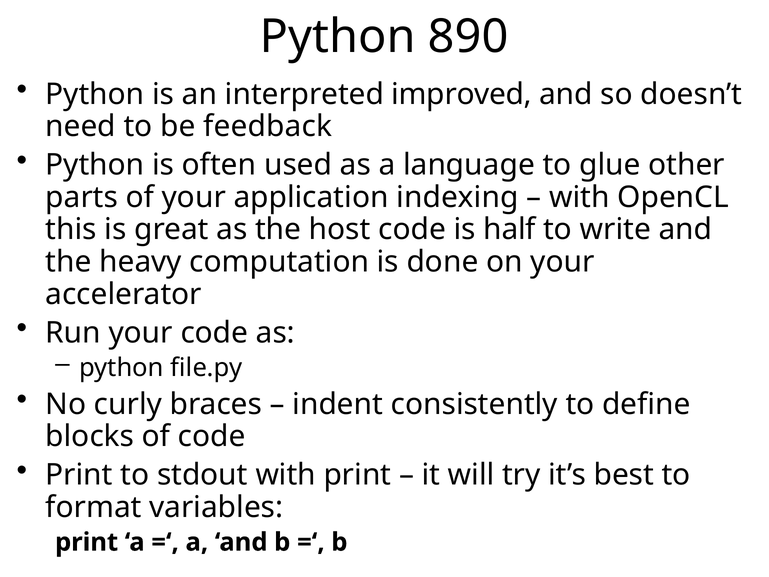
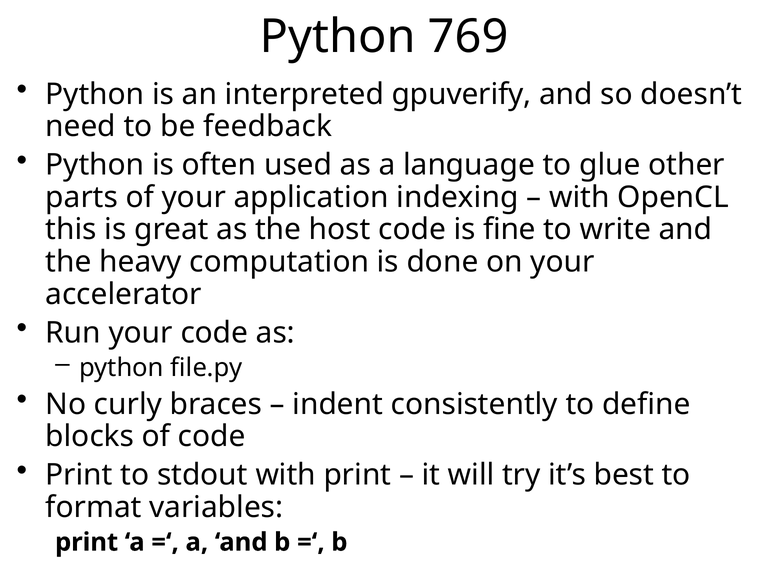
890: 890 -> 769
improved: improved -> gpuverify
half: half -> fine
